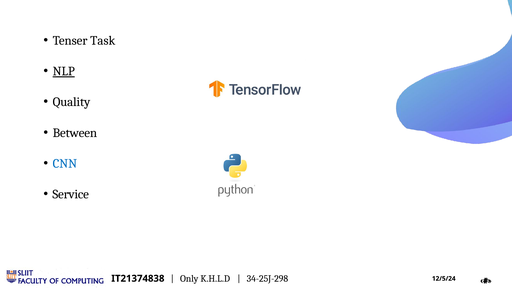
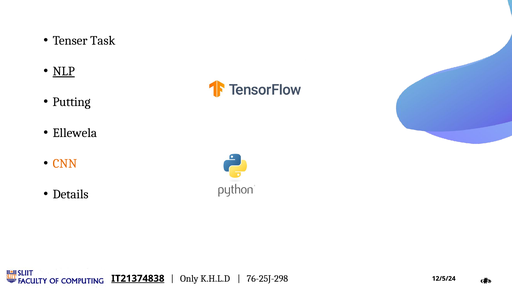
Quality: Quality -> Putting
Between: Between -> Ellewela
CNN colour: blue -> orange
Service: Service -> Details
IT21374838 underline: none -> present
34-25J-298: 34-25J-298 -> 76-25J-298
